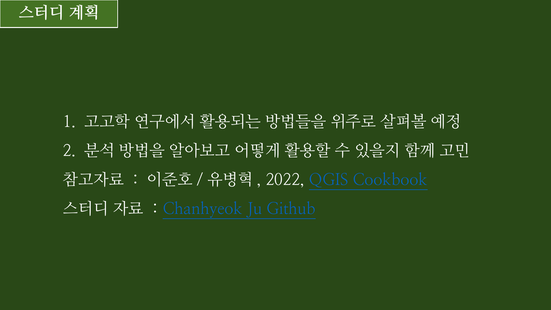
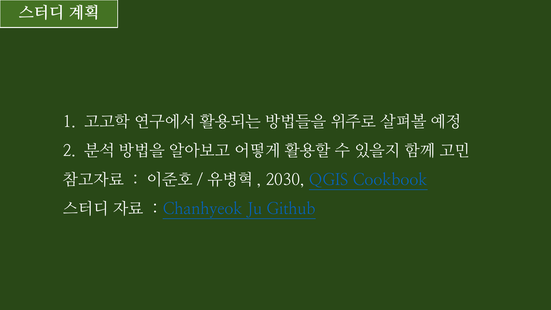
2022: 2022 -> 2030
